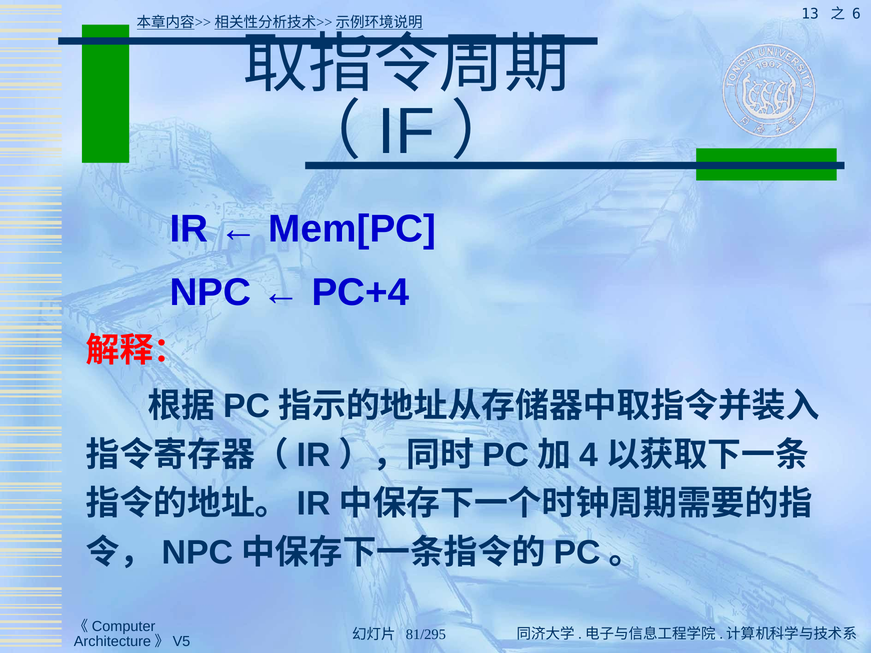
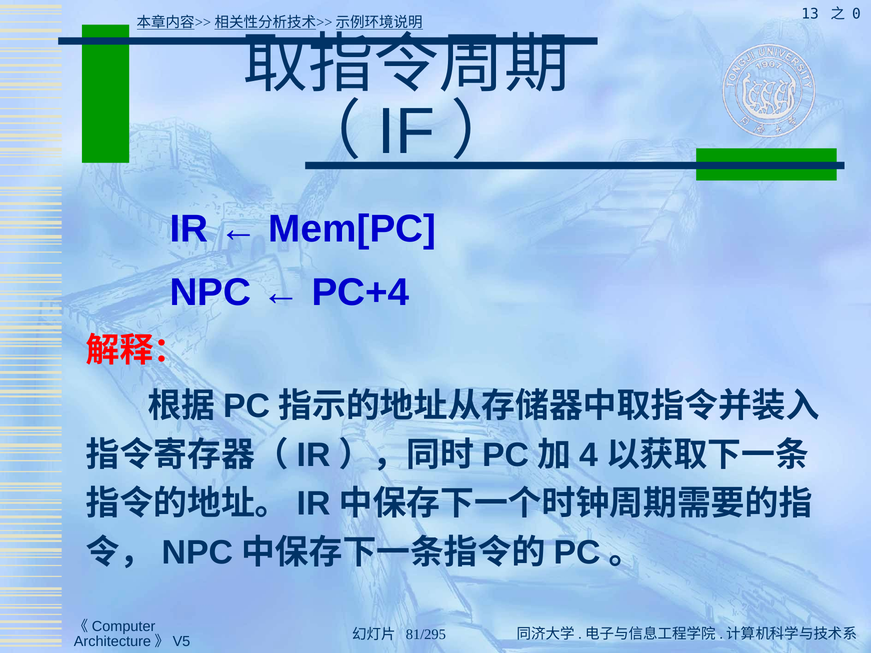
6: 6 -> 0
